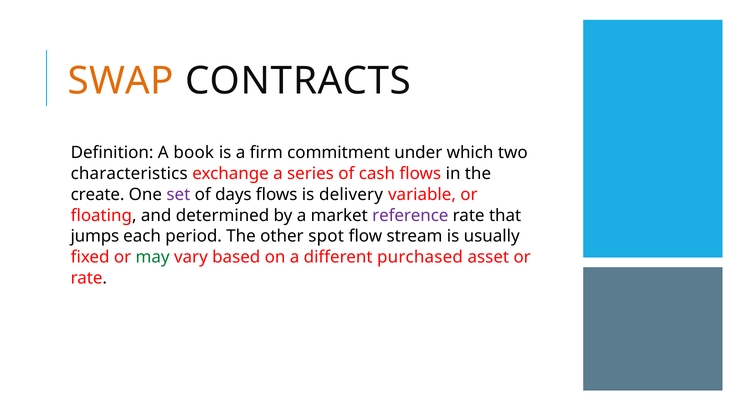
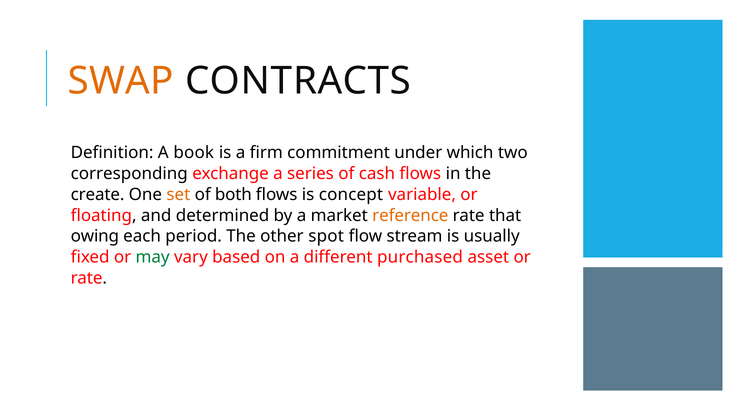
characteristics: characteristics -> corresponding
set colour: purple -> orange
days: days -> both
delivery: delivery -> concept
reference colour: purple -> orange
jumps: jumps -> owing
